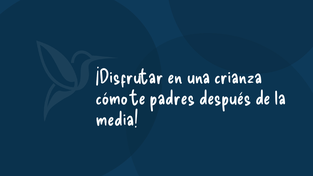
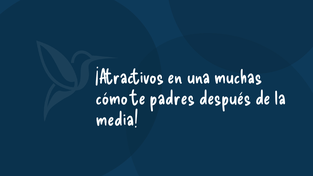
¡Disfrutar: ¡Disfrutar -> ¡Atractivos
crianza: crianza -> muchas
